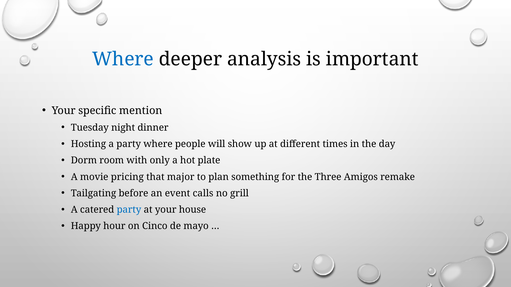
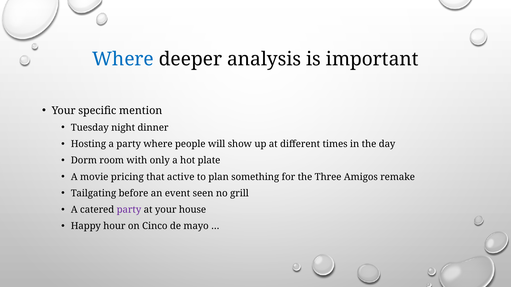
major: major -> active
calls: calls -> seen
party at (129, 210) colour: blue -> purple
